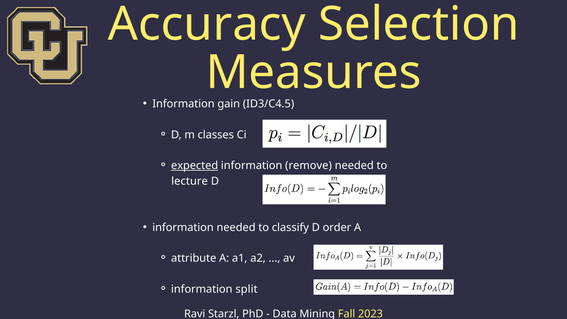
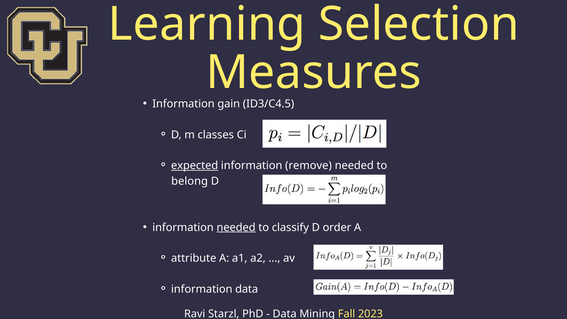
Accuracy: Accuracy -> Learning
lecture: lecture -> belong
needed at (236, 227) underline: none -> present
information split: split -> data
